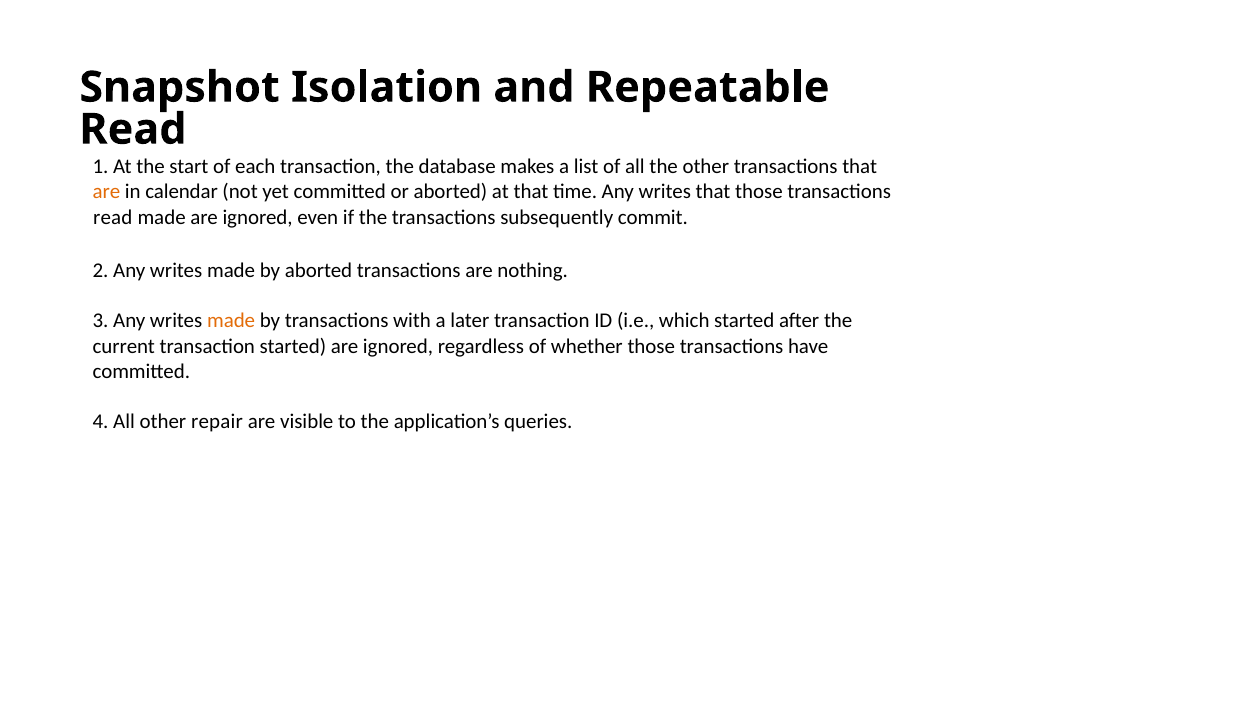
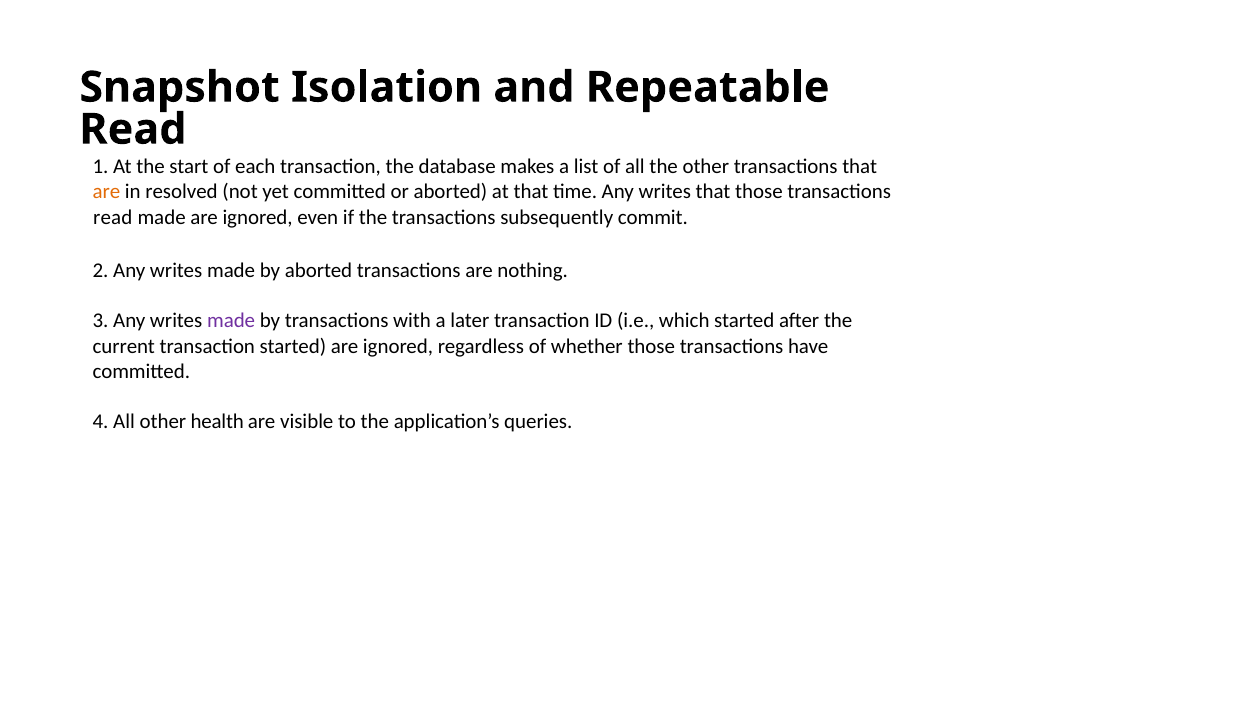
calendar: calendar -> resolved
made at (231, 321) colour: orange -> purple
repair: repair -> health
